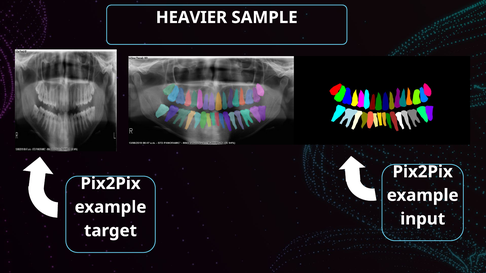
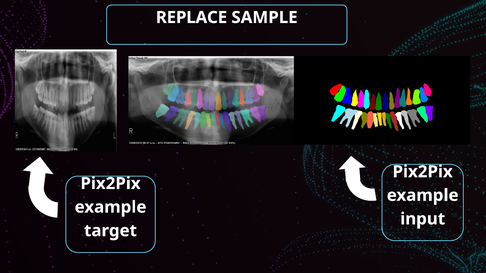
HEAVIER: HEAVIER -> REPLACE
